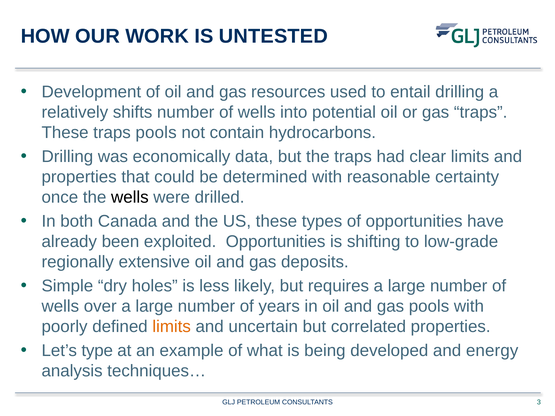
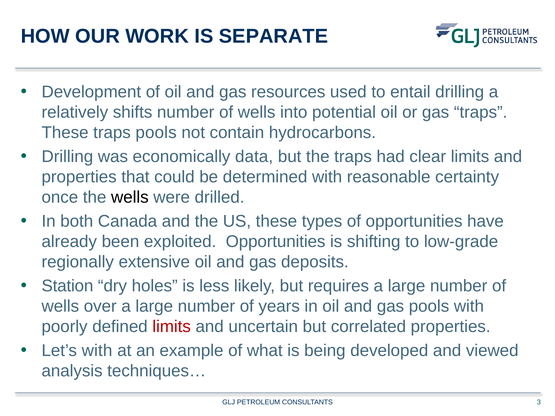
UNTESTED: UNTESTED -> SEPARATE
Simple: Simple -> Station
limits at (172, 327) colour: orange -> red
Let’s type: type -> with
energy: energy -> viewed
